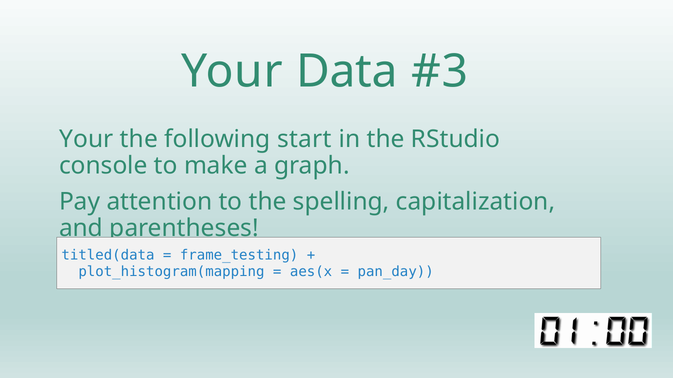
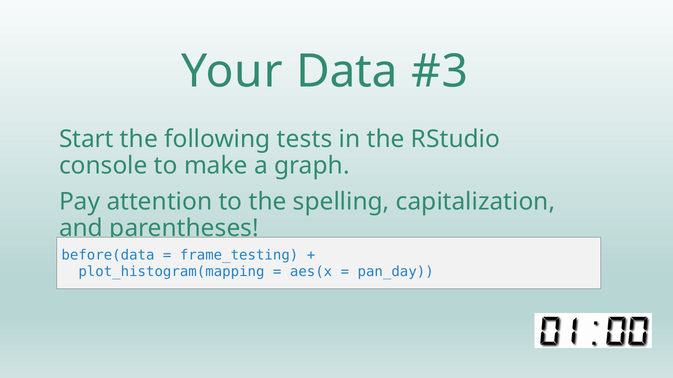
Your at (86, 139): Your -> Start
start: start -> tests
titled(data: titled(data -> before(data
